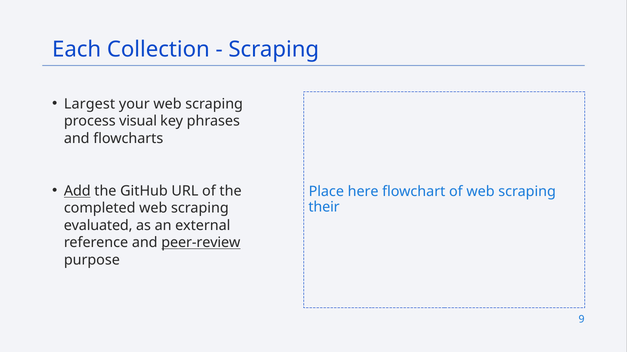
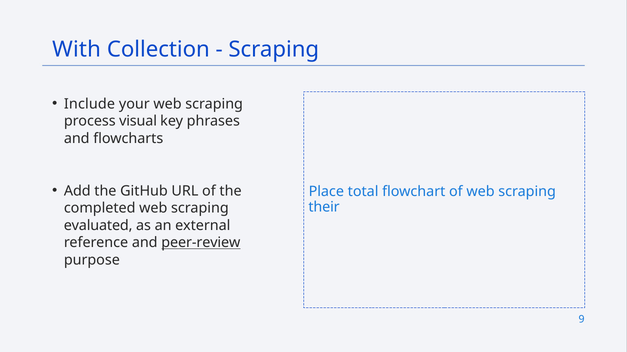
Each: Each -> With
Largest: Largest -> Include
Add underline: present -> none
here: here -> total
